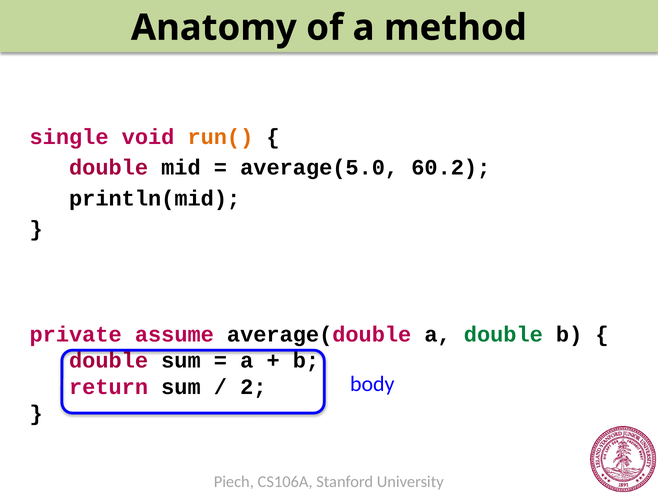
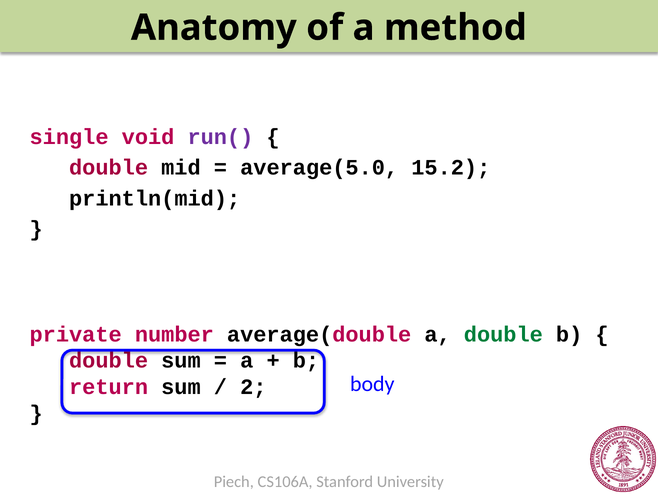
run( colour: orange -> purple
60.2: 60.2 -> 15.2
assume: assume -> number
